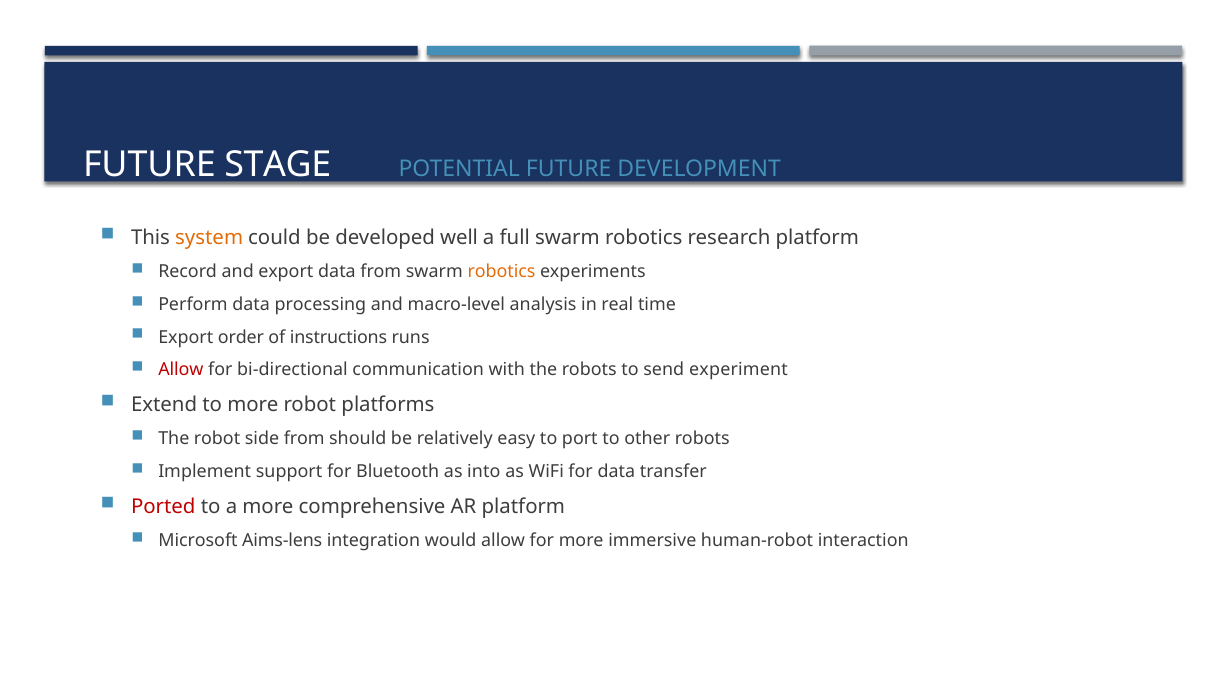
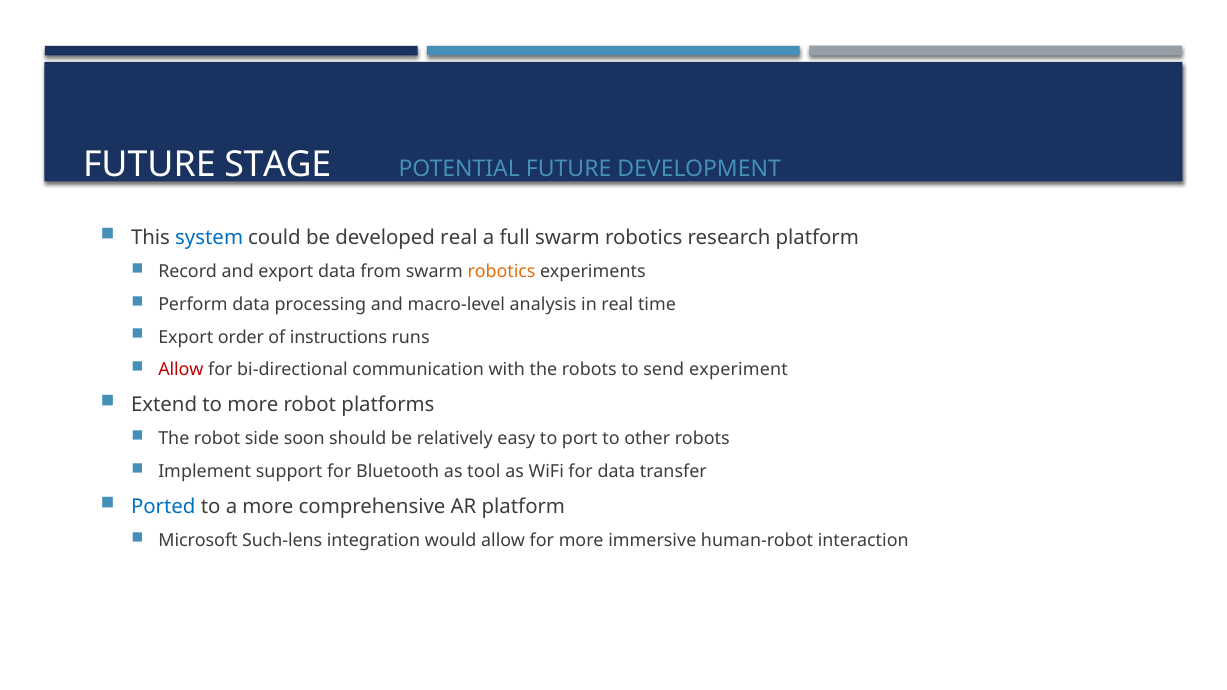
system colour: orange -> blue
developed well: well -> real
side from: from -> soon
into: into -> tool
Ported colour: red -> blue
Aims-lens: Aims-lens -> Such-lens
